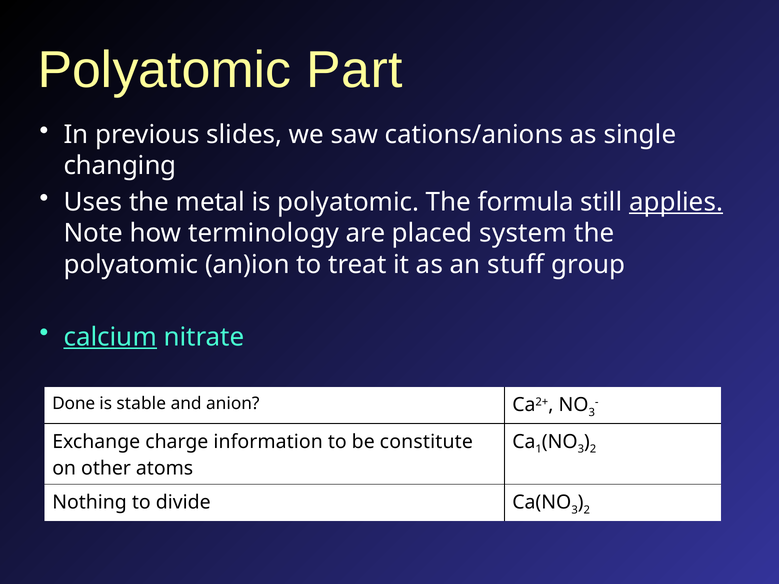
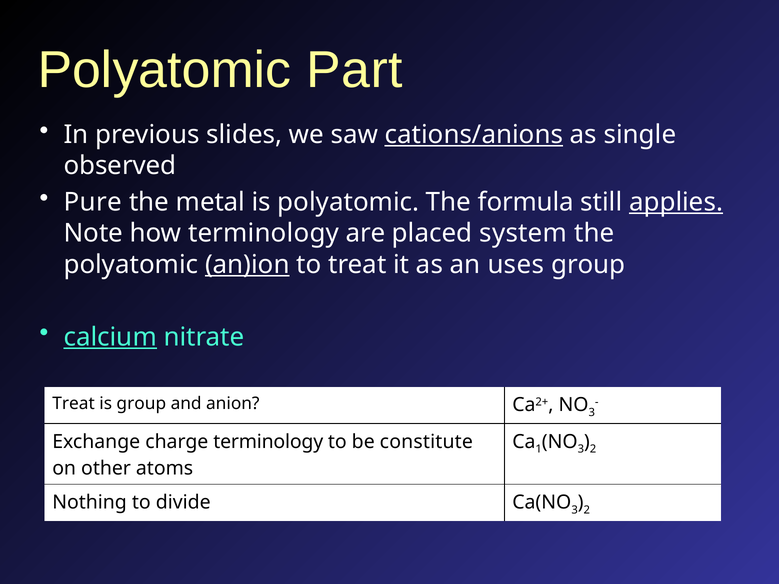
cations/anions underline: none -> present
changing: changing -> observed
Uses: Uses -> Pure
an)ion underline: none -> present
stuff: stuff -> uses
Done at (74, 404): Done -> Treat
is stable: stable -> group
charge information: information -> terminology
